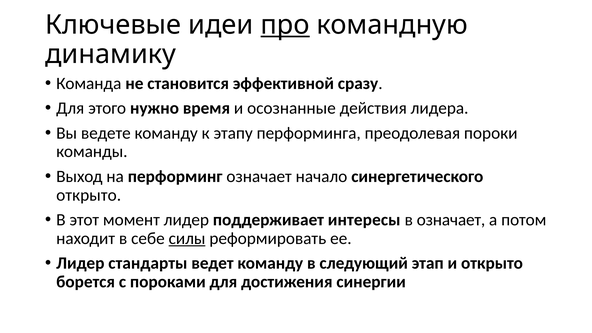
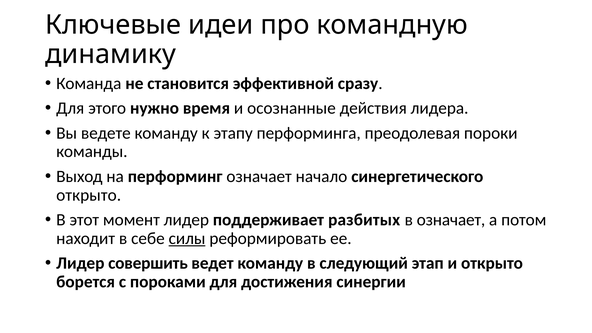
про underline: present -> none
интересы: интересы -> разбитых
стандарты: стандарты -> совершить
